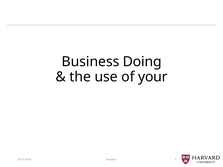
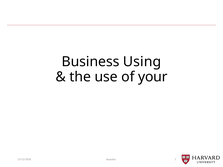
Doing: Doing -> Using
